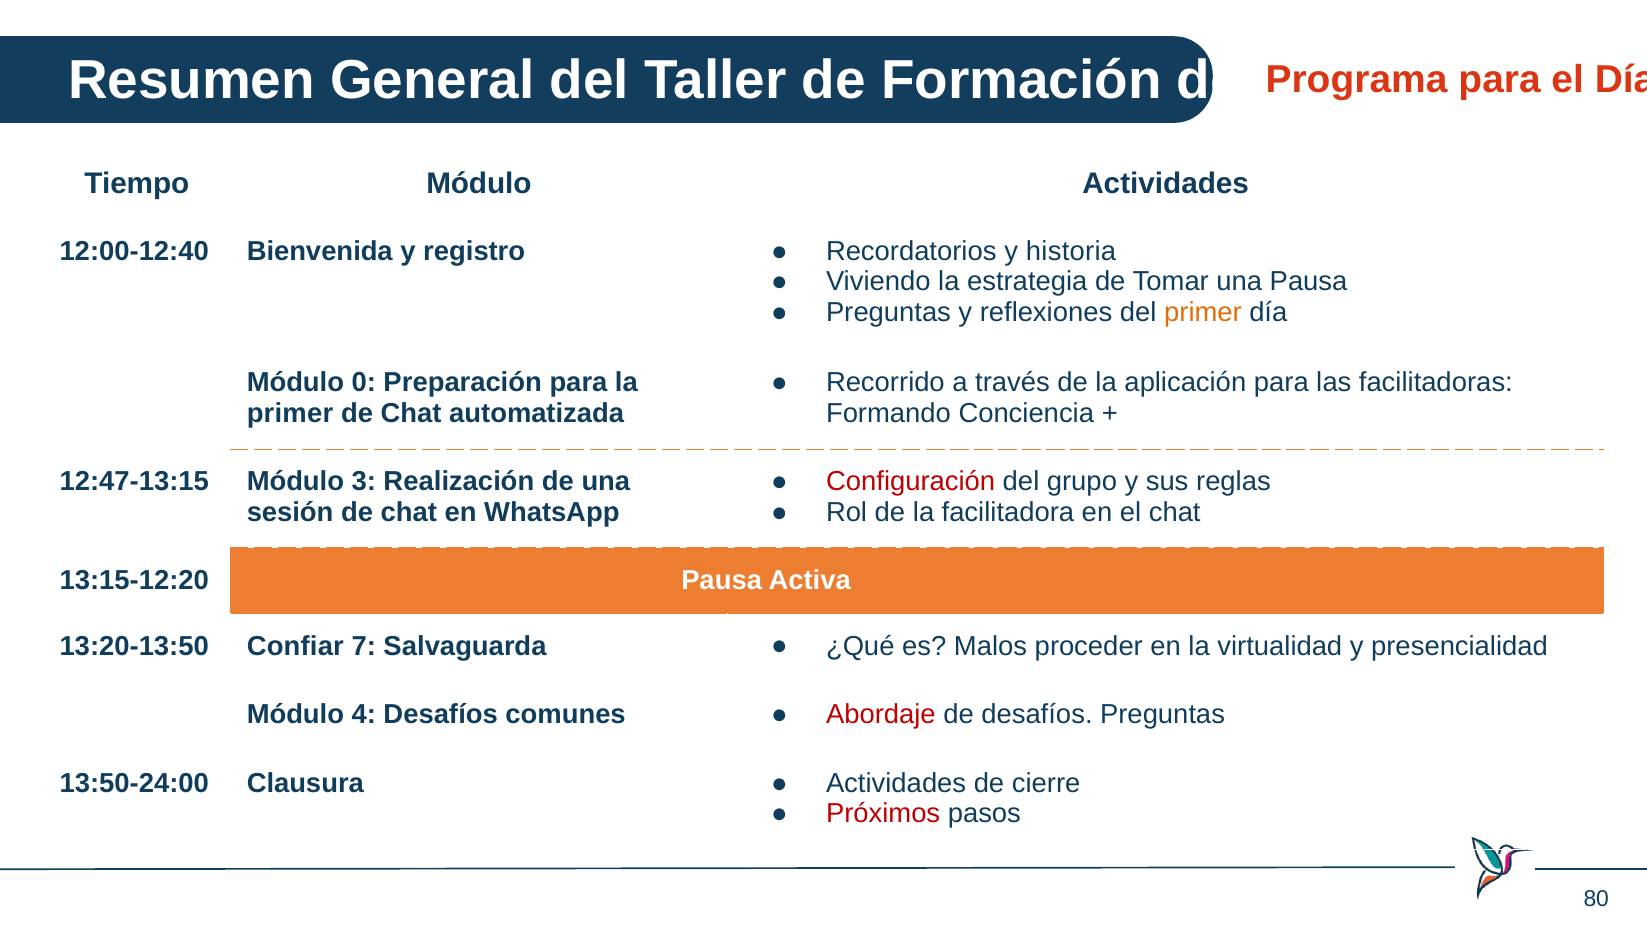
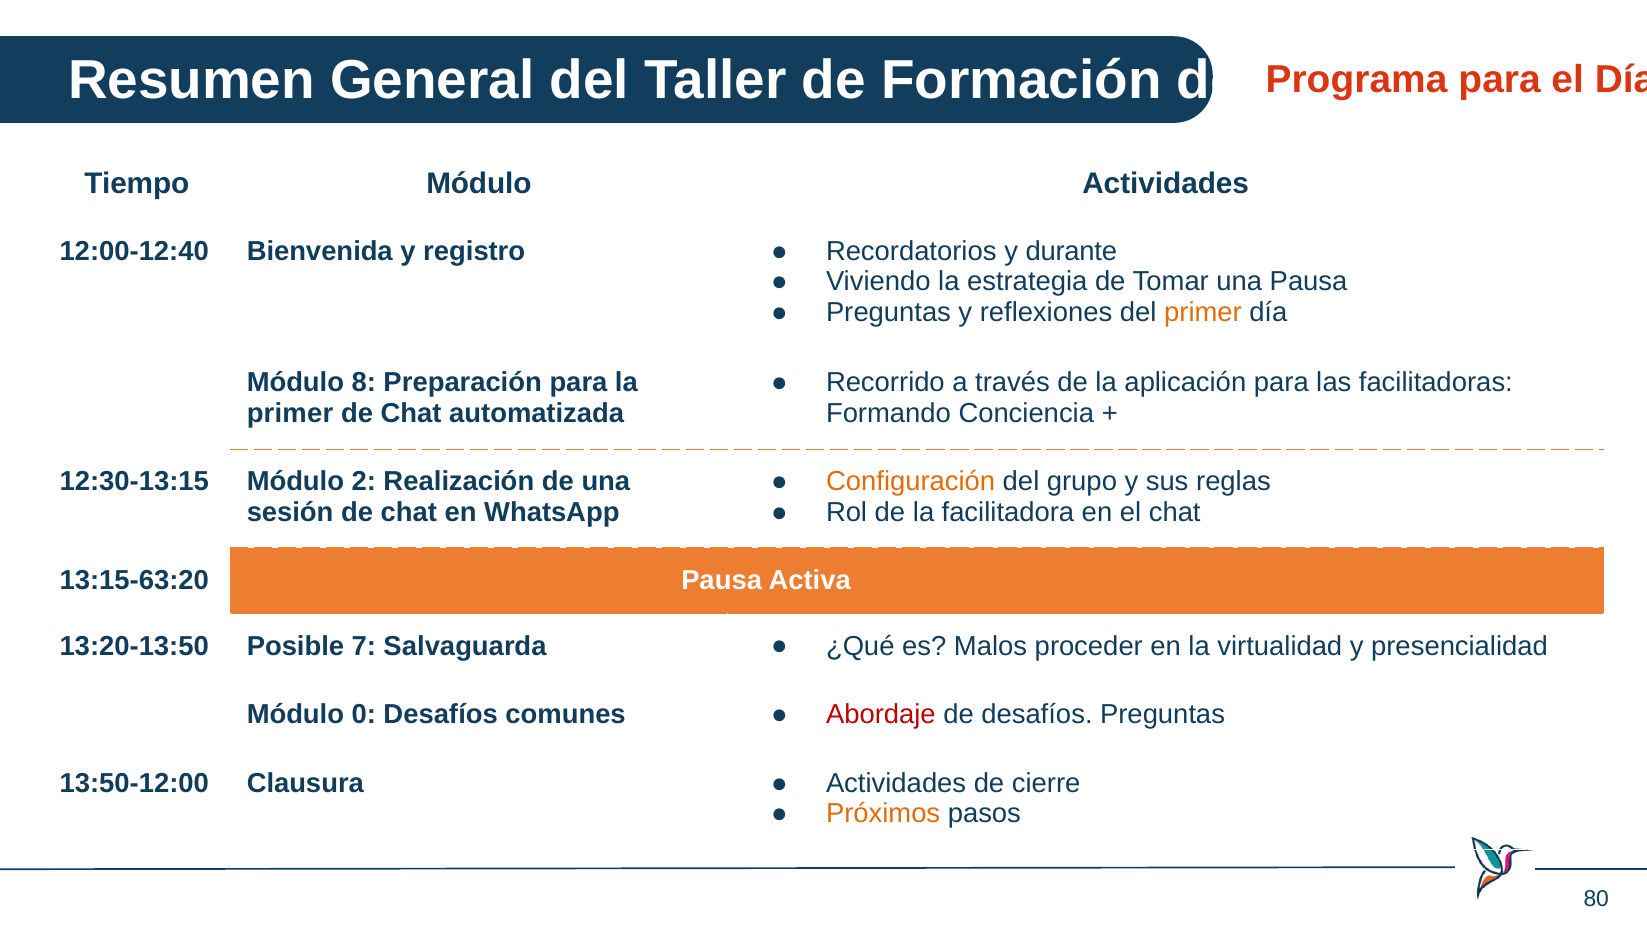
historia: historia -> durante
0: 0 -> 8
12:47-13:15: 12:47-13:15 -> 12:30-13:15
Módulo 3: 3 -> 2
Configuración colour: red -> orange
13:15-12:20: 13:15-12:20 -> 13:15-63:20
Confiar: Confiar -> Posible
4: 4 -> 0
13:50-24:00: 13:50-24:00 -> 13:50-12:00
Próximos colour: red -> orange
